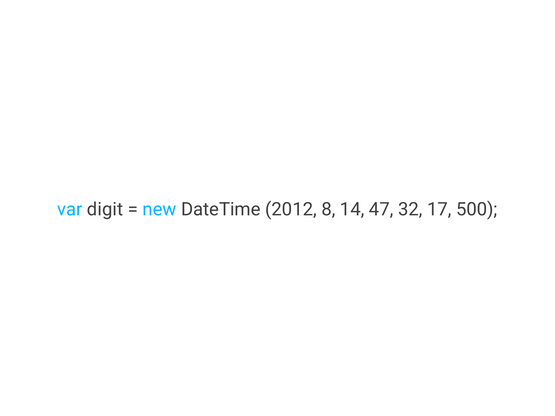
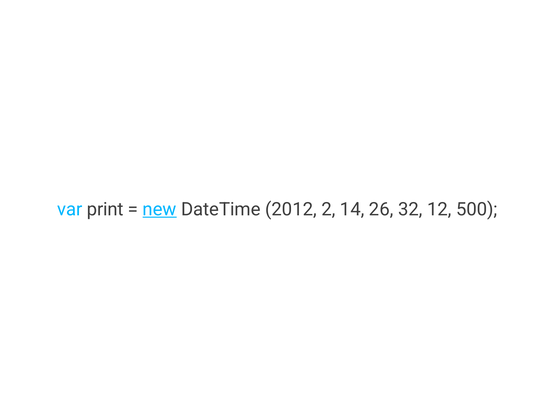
digit: digit -> print
new underline: none -> present
8: 8 -> 2
47: 47 -> 26
17: 17 -> 12
